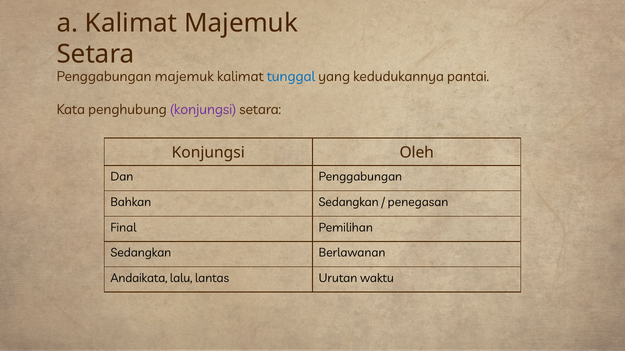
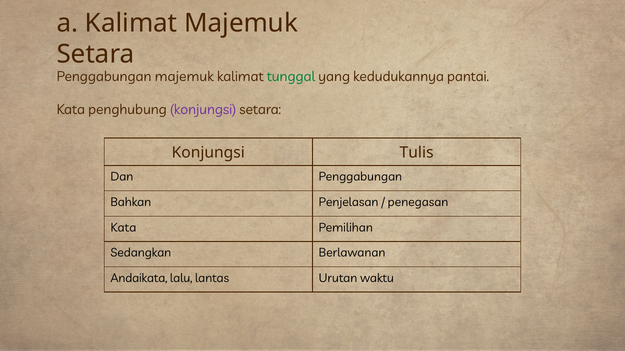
tunggal colour: blue -> green
Oleh: Oleh -> Tulis
Bahkan Sedangkan: Sedangkan -> Penjelasan
Final at (123, 228): Final -> Kata
